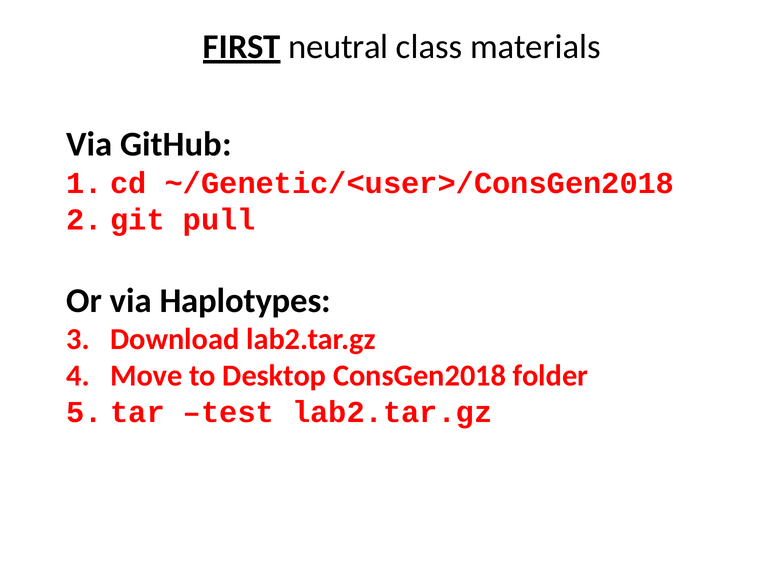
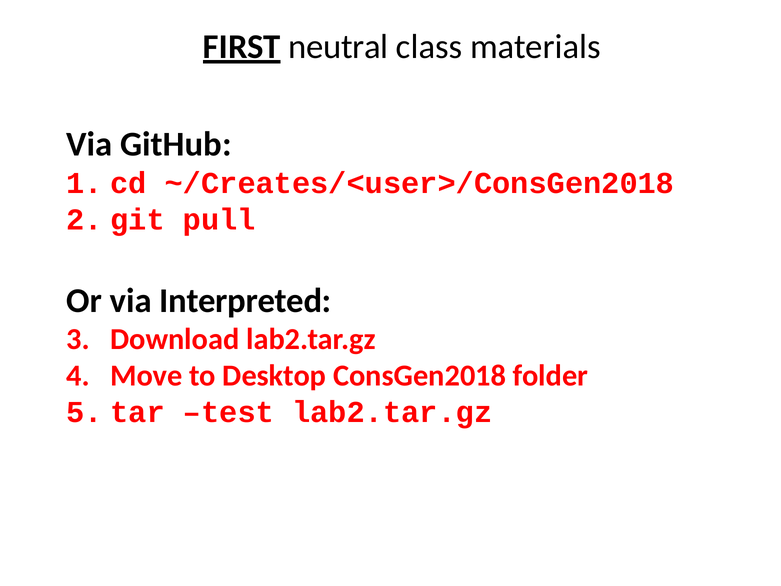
~/Genetic/<user>/ConsGen2018: ~/Genetic/<user>/ConsGen2018 -> ~/Creates/<user>/ConsGen2018
Haplotypes: Haplotypes -> Interpreted
